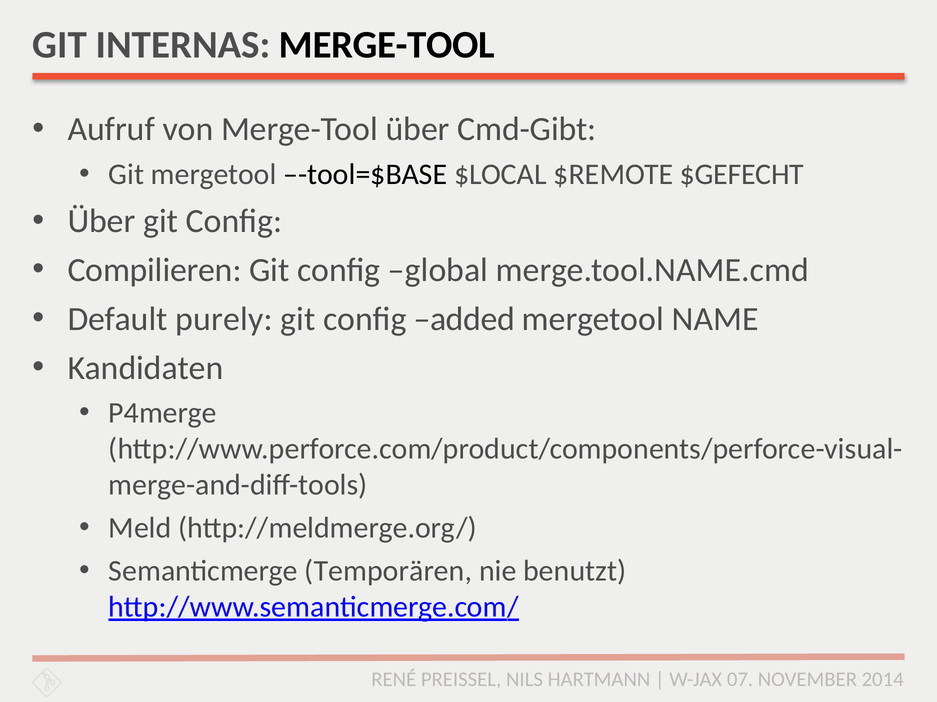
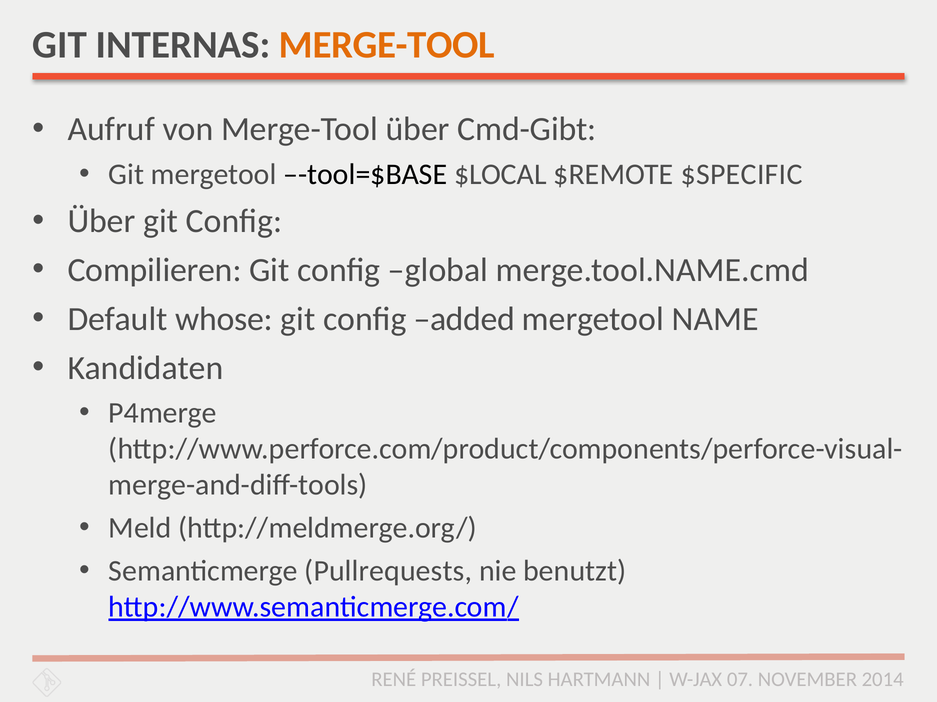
MERGE-TOOL at (387, 45) colour: black -> orange
$GEFECHT: $GEFECHT -> $SPECIFIC
purely: purely -> whose
Temporären: Temporären -> Pullrequests
